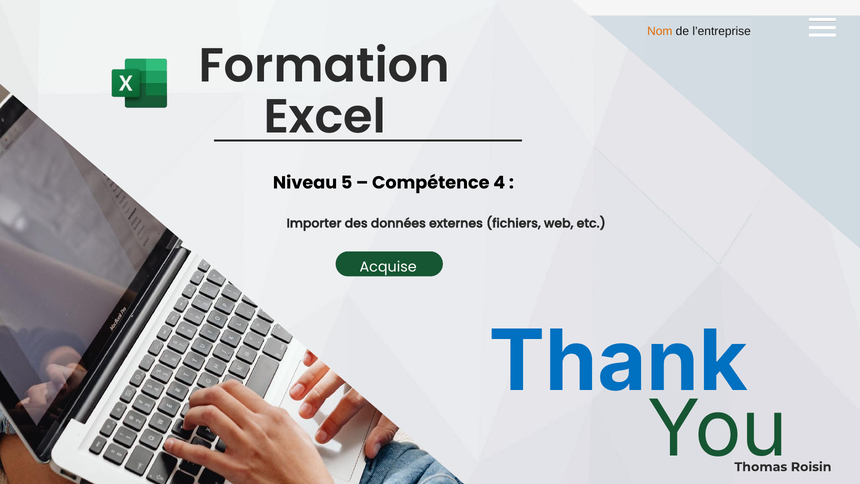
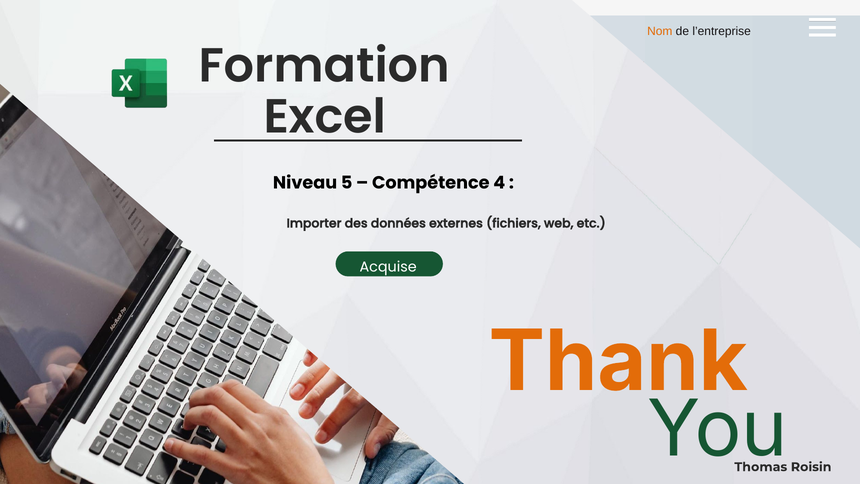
Thank colour: blue -> orange
